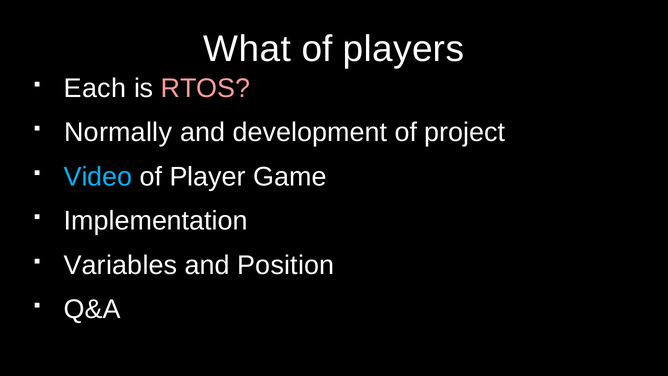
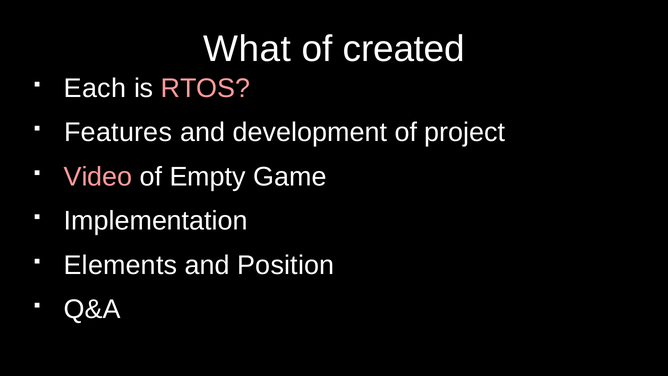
players: players -> created
Normally: Normally -> Features
Video colour: light blue -> pink
Player: Player -> Empty
Variables: Variables -> Elements
